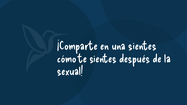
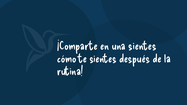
sexual: sexual -> rutina
